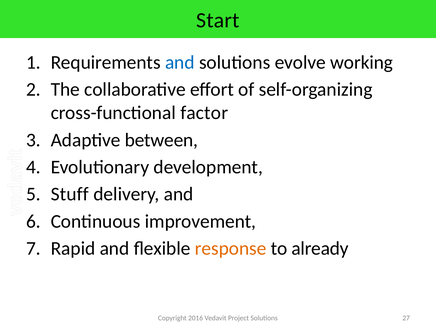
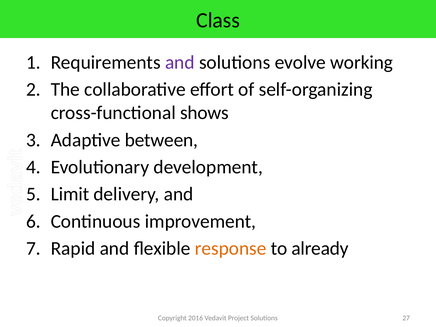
Start: Start -> Class
and at (180, 62) colour: blue -> purple
factor: factor -> shows
Stuff: Stuff -> Limit
